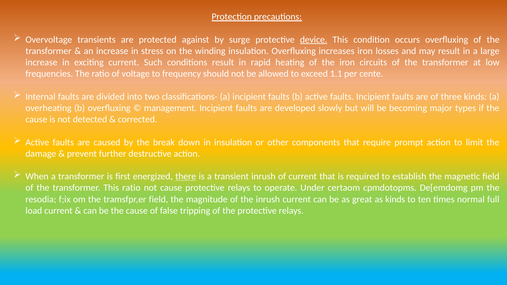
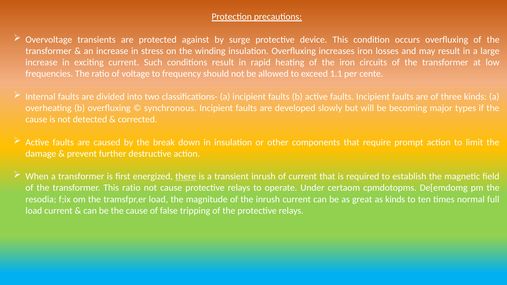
device underline: present -> none
management: management -> synchronous
tramsfpr,er field: field -> load
